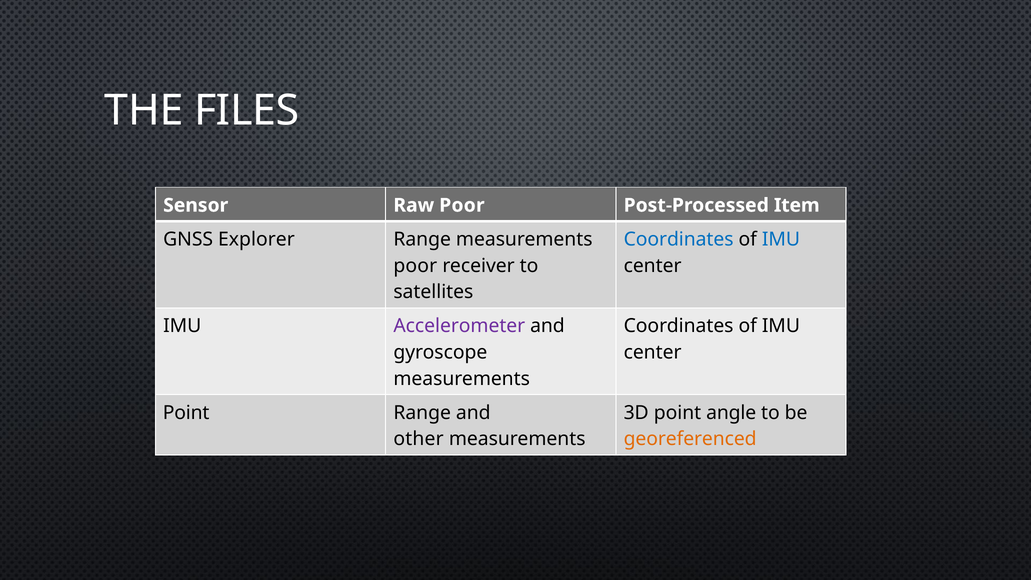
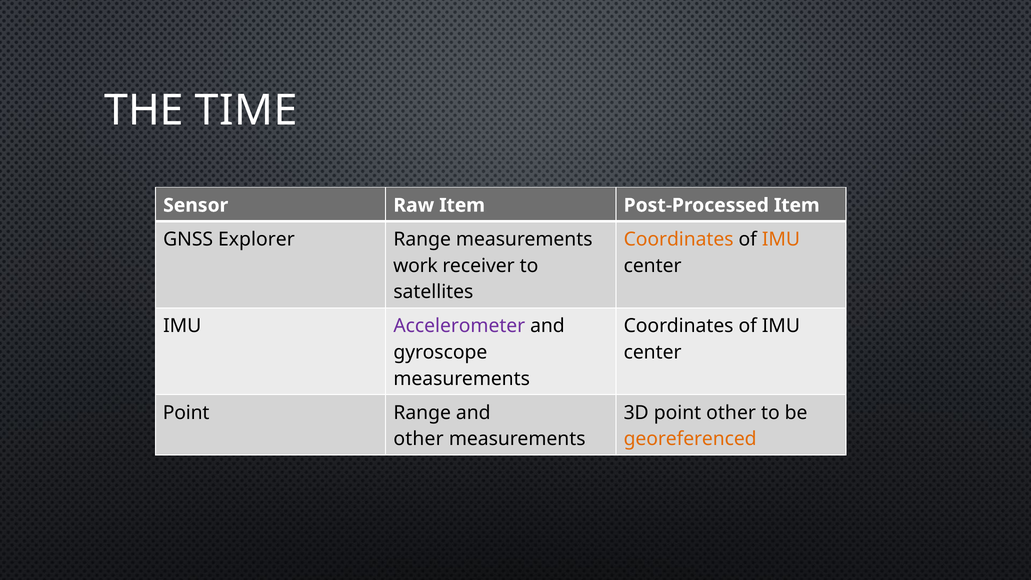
FILES: FILES -> TIME
Raw Poor: Poor -> Item
Coordinates at (679, 239) colour: blue -> orange
IMU at (781, 239) colour: blue -> orange
poor at (415, 266): poor -> work
point angle: angle -> other
